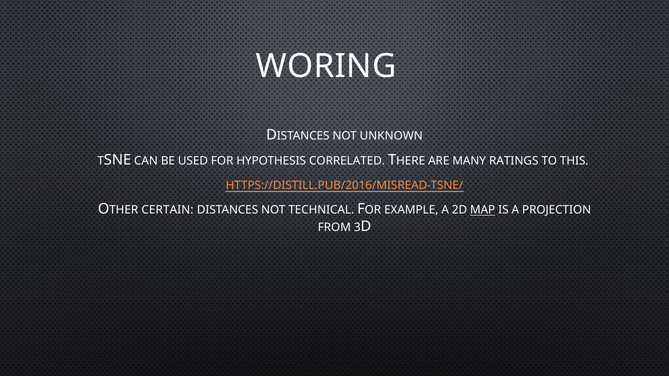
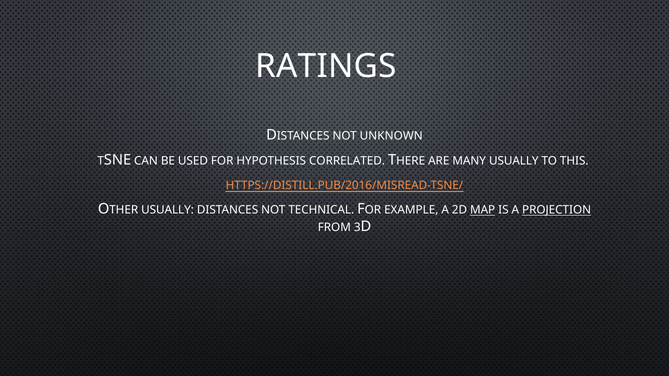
WORING: WORING -> RATINGS
MANY RATINGS: RATINGS -> USUALLY
CERTAIN at (167, 210): CERTAIN -> USUALLY
PROJECTION underline: none -> present
